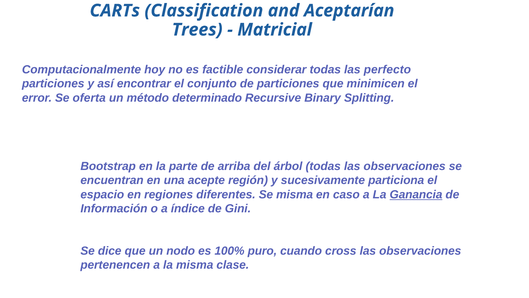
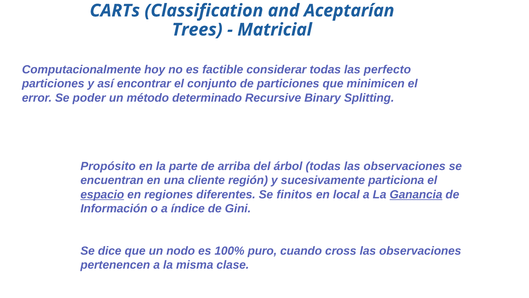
oferta: oferta -> poder
Bootstrap: Bootstrap -> Propósito
acepte: acepte -> cliente
espacio underline: none -> present
Se misma: misma -> finitos
caso: caso -> local
